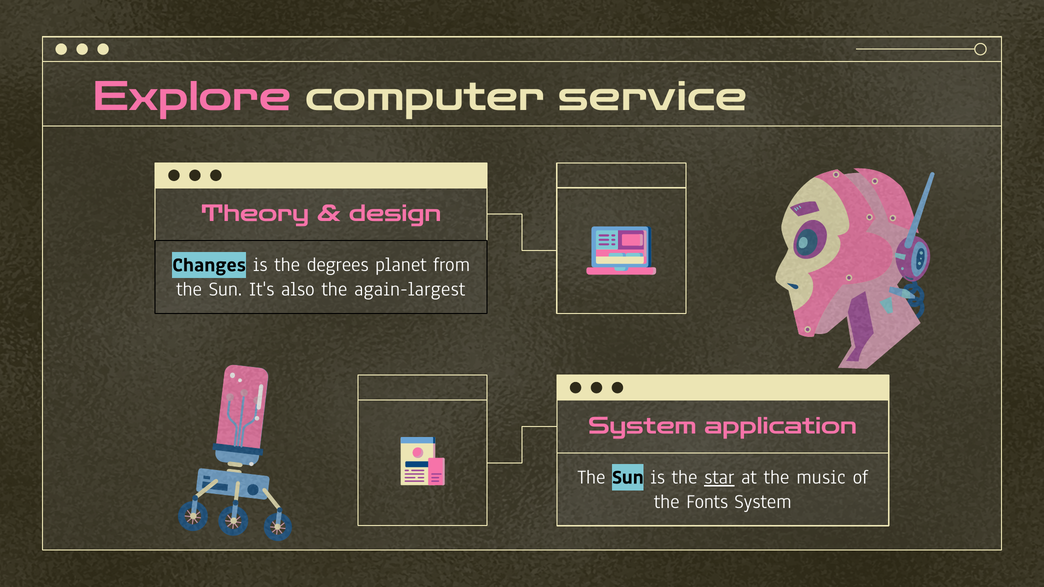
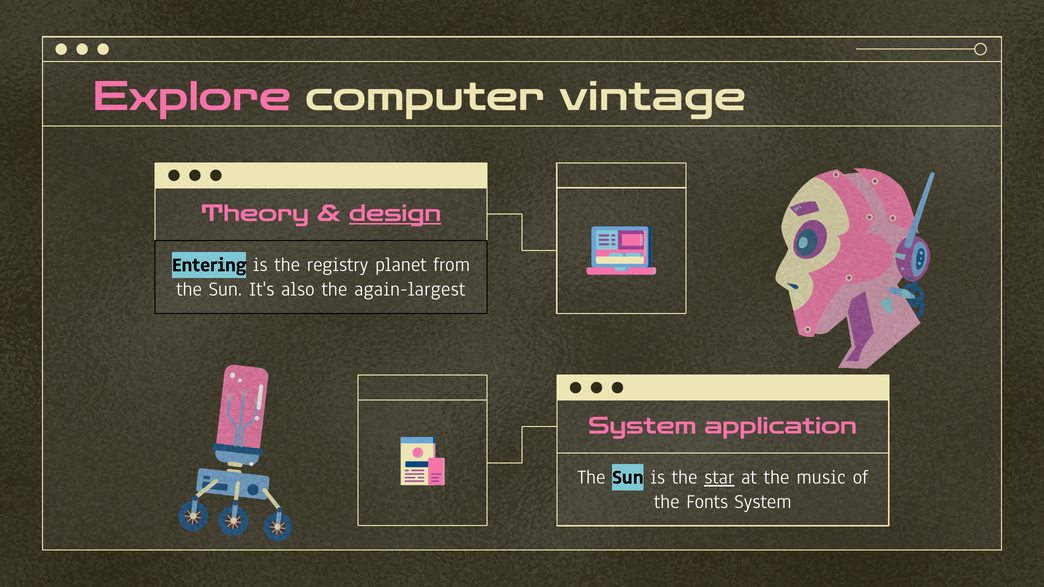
service: service -> vintage
design underline: none -> present
Changes: Changes -> Entering
degrees: degrees -> registry
